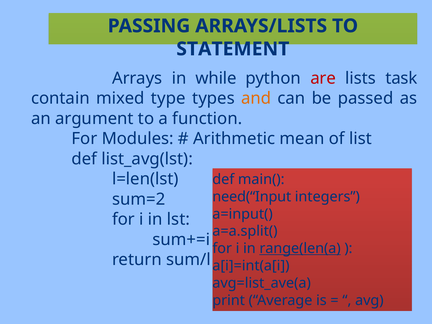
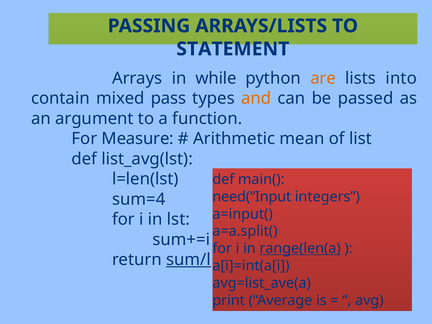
are colour: red -> orange
task: task -> into
type: type -> pass
Modules: Modules -> Measure
sum=2: sum=2 -> sum=4
sum/l underline: none -> present
